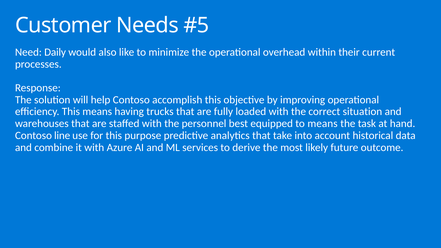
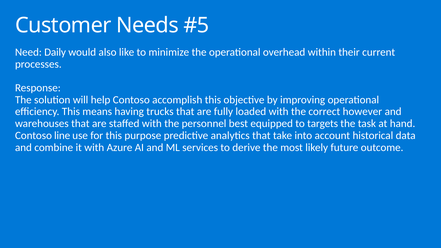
situation: situation -> however
to means: means -> targets
